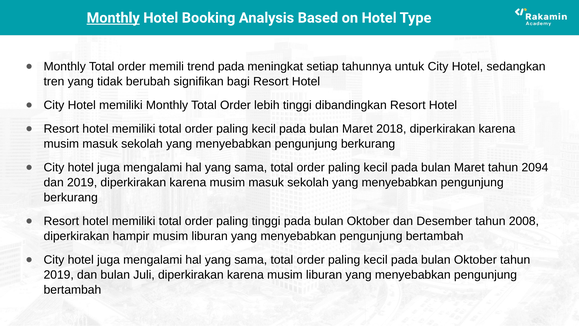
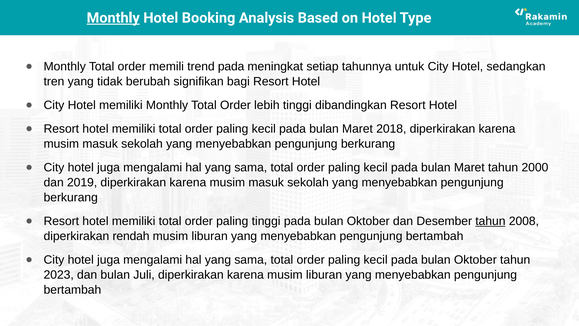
2094: 2094 -> 2000
tahun at (490, 221) underline: none -> present
hampir: hampir -> rendah
2019 at (59, 275): 2019 -> 2023
